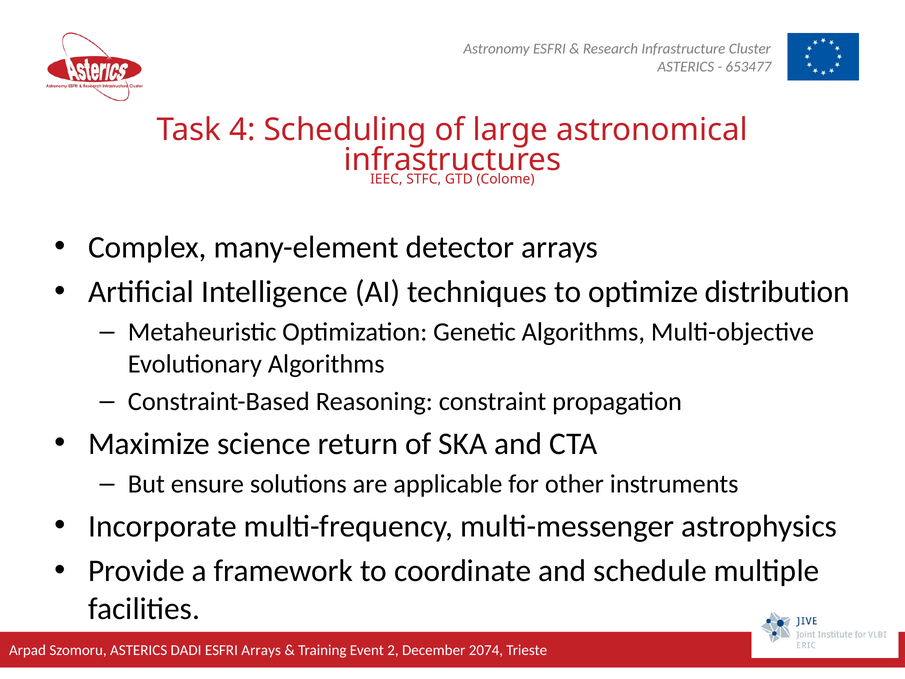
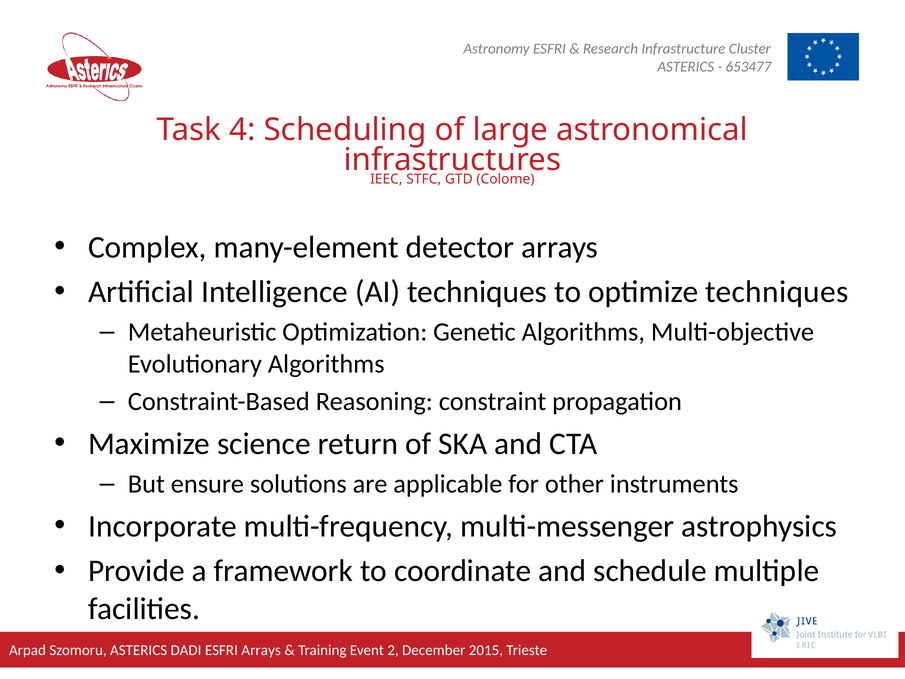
optimize distribution: distribution -> techniques
2074: 2074 -> 2015
